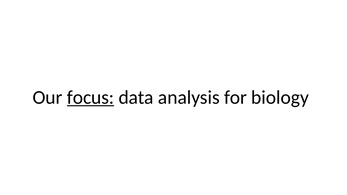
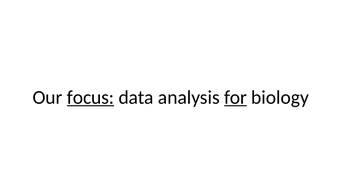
for underline: none -> present
